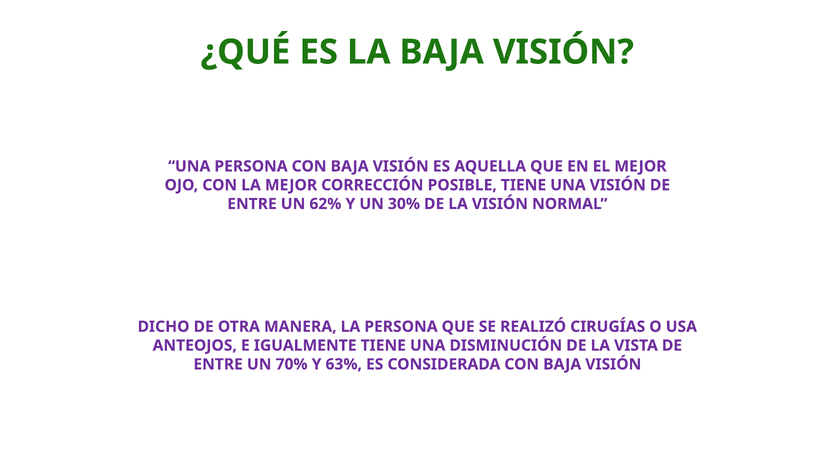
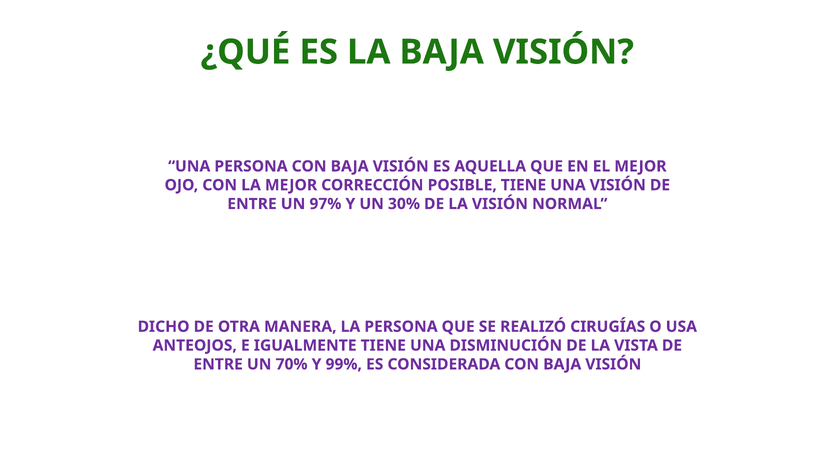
62%: 62% -> 97%
63%: 63% -> 99%
